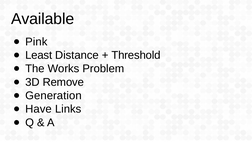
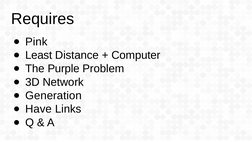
Available: Available -> Requires
Threshold: Threshold -> Computer
Works: Works -> Purple
Remove: Remove -> Network
